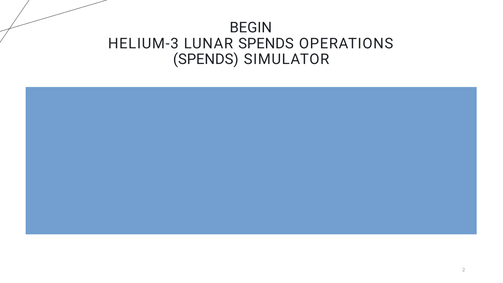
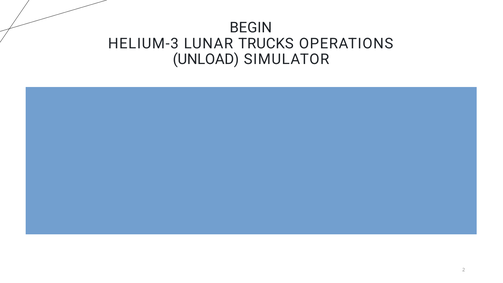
LUNAR SPENDS: SPENDS -> TRUCKS
SPENDS at (206, 59): SPENDS -> UNLOAD
